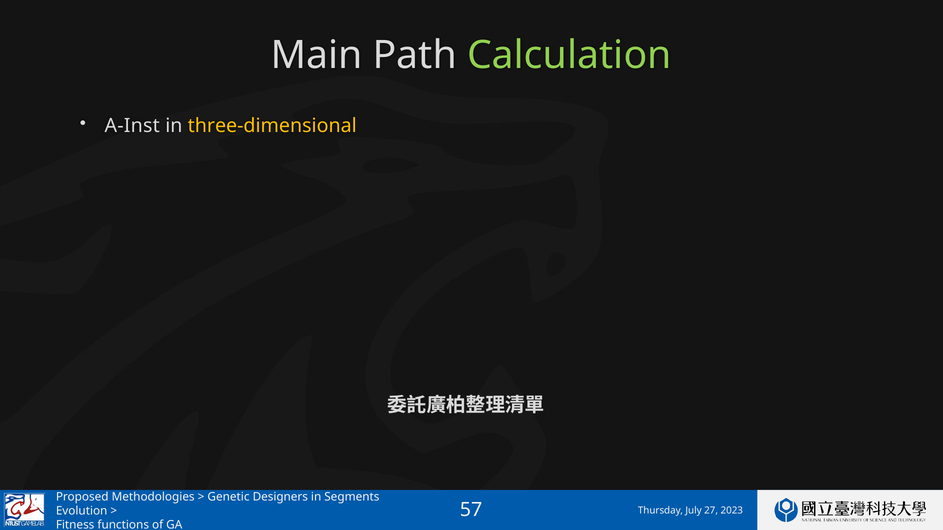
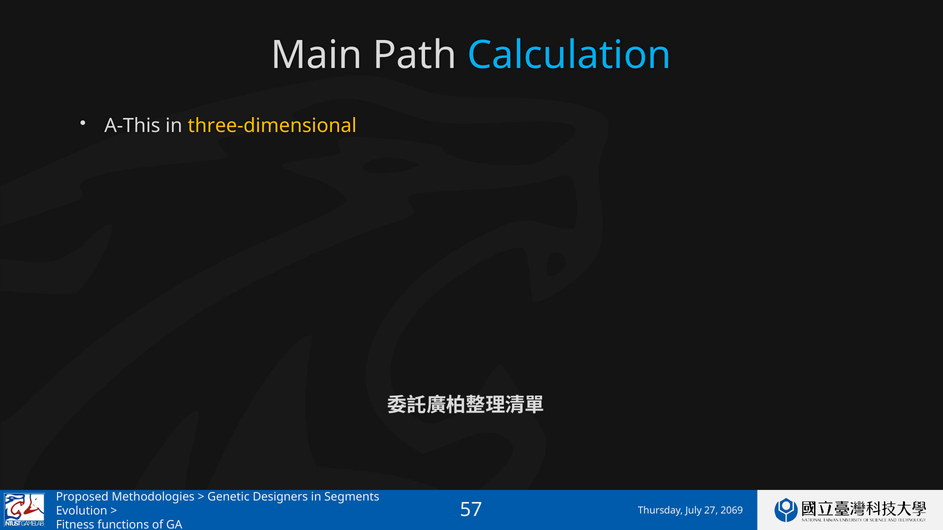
Calculation colour: light green -> light blue
A-Inst: A-Inst -> A-This
2023: 2023 -> 2069
